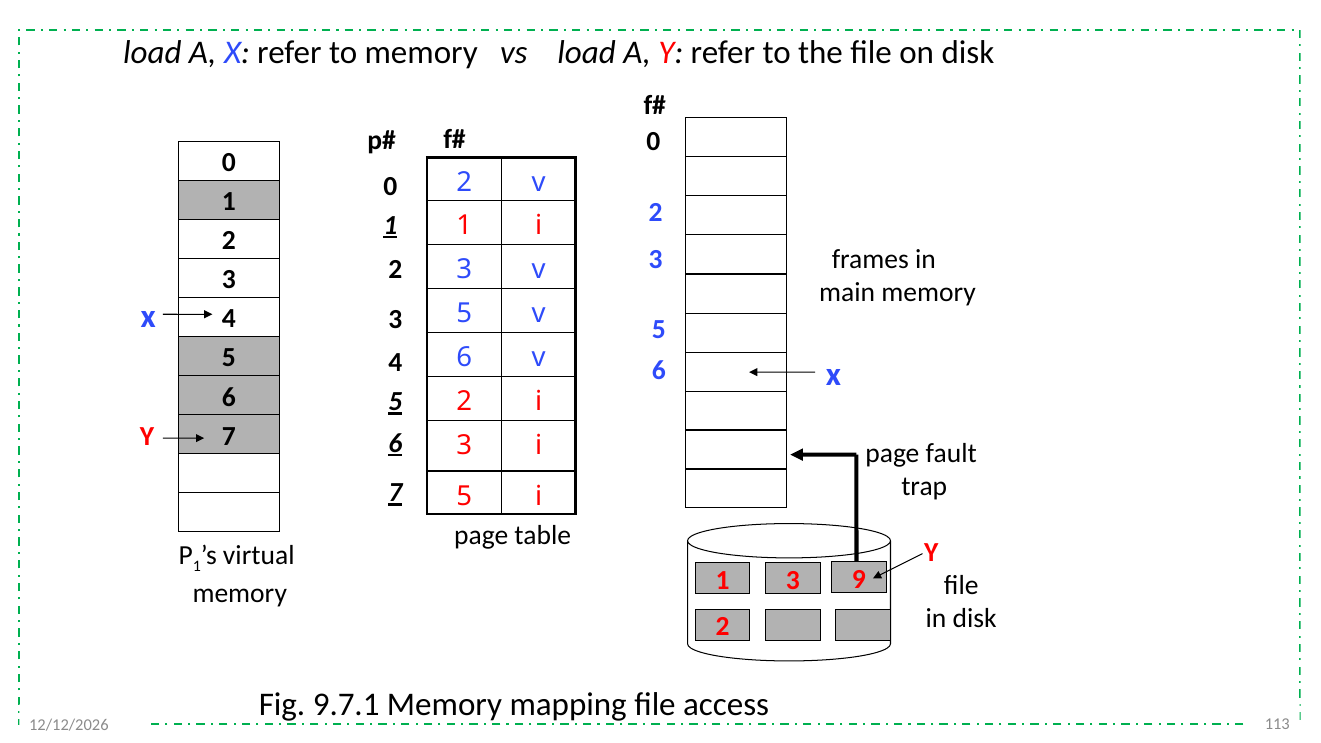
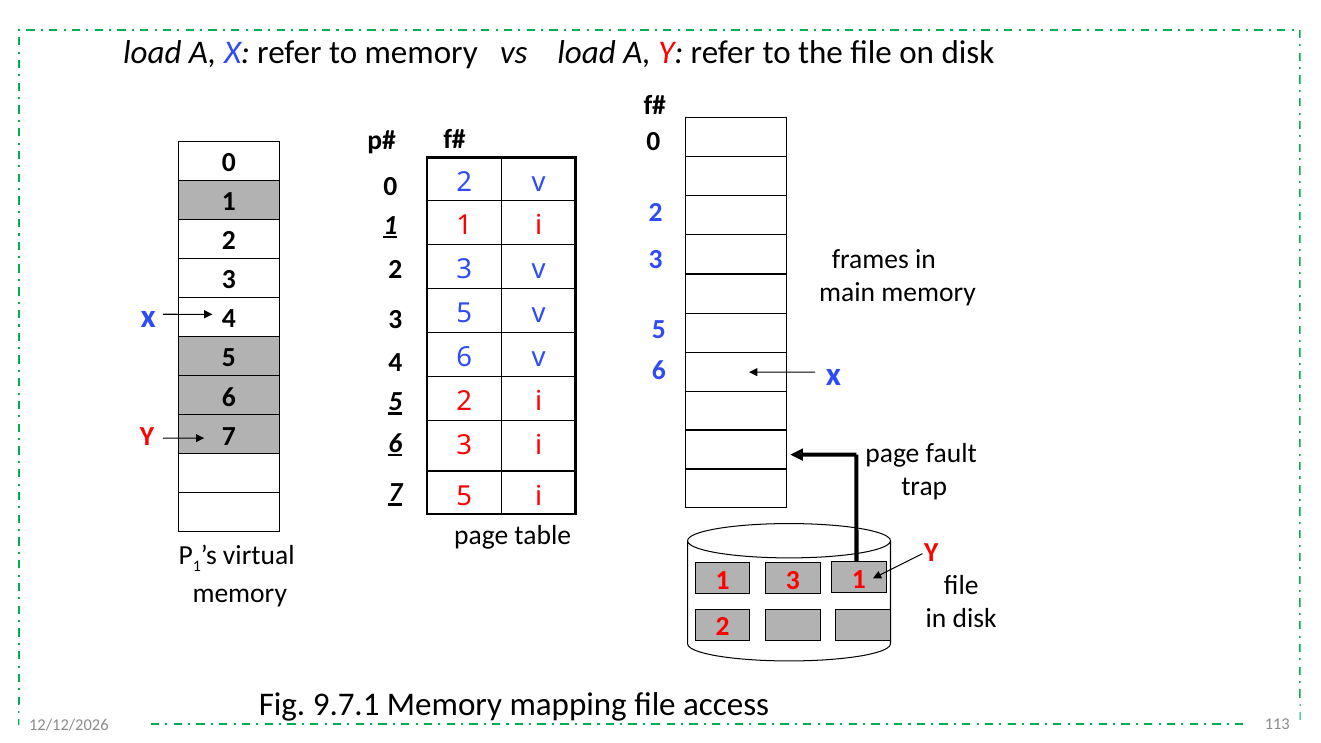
3 9: 9 -> 1
